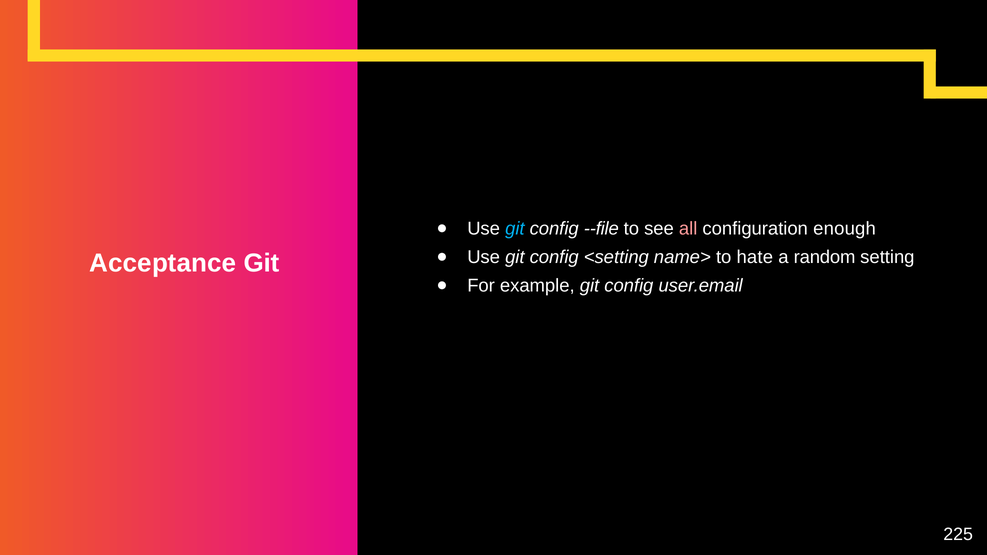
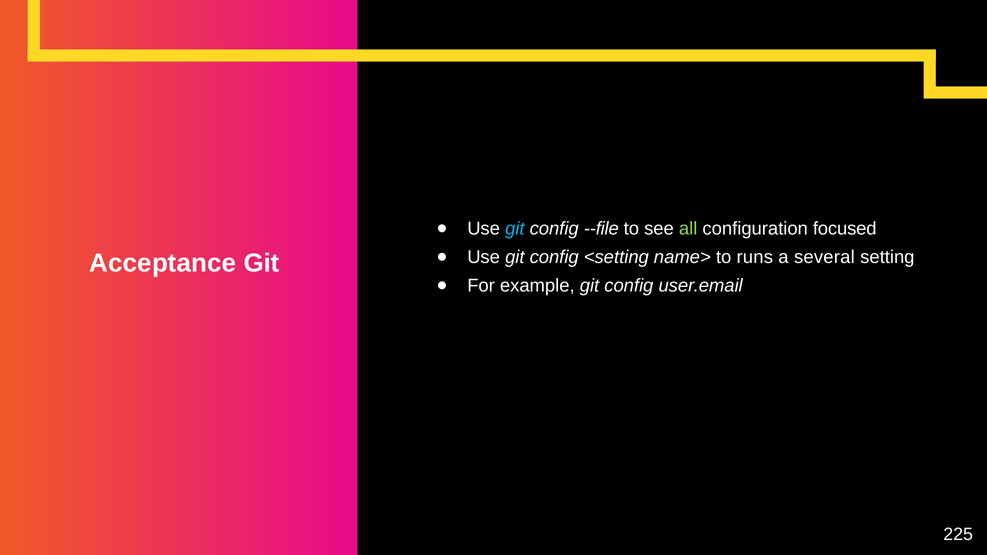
all colour: pink -> light green
enough: enough -> focused
hate: hate -> runs
random: random -> several
